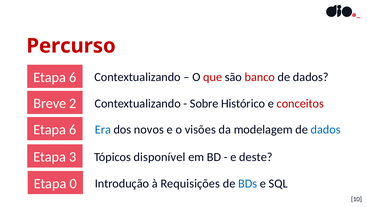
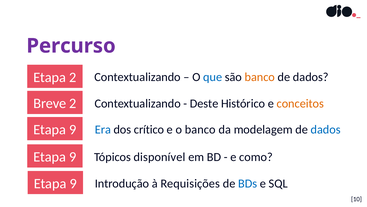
Percurso colour: red -> purple
6 at (73, 77): 6 -> 2
que colour: red -> blue
banco at (260, 77) colour: red -> orange
Sobre: Sobre -> Deste
conceitos colour: red -> orange
6 at (73, 129): 6 -> 9
novos: novos -> crítico
o visões: visões -> banco
3 at (73, 157): 3 -> 9
deste: deste -> como
0 at (73, 183): 0 -> 9
